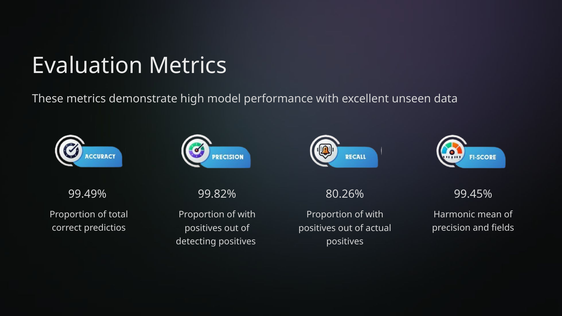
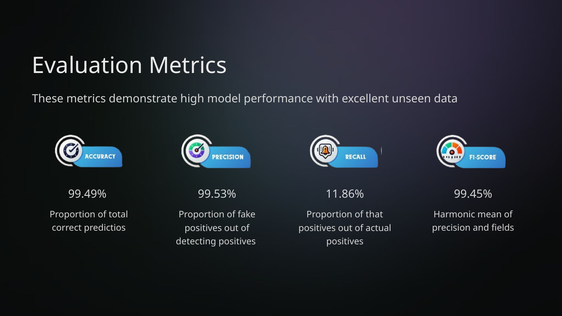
99.82%: 99.82% -> 99.53%
80.26%: 80.26% -> 11.86%
with at (247, 215): with -> fake
with at (374, 215): with -> that
